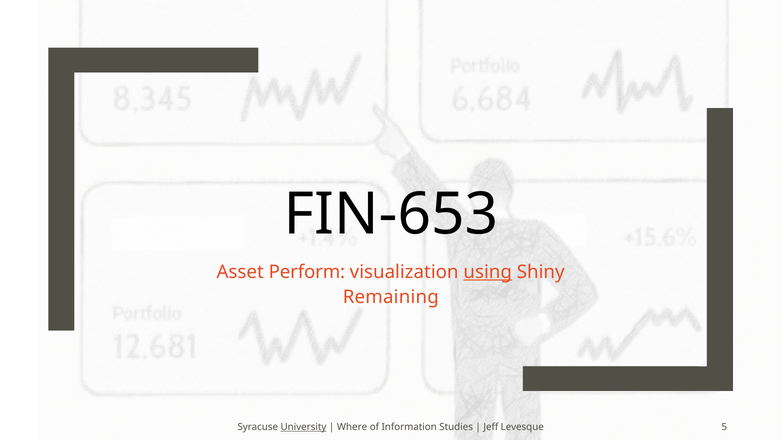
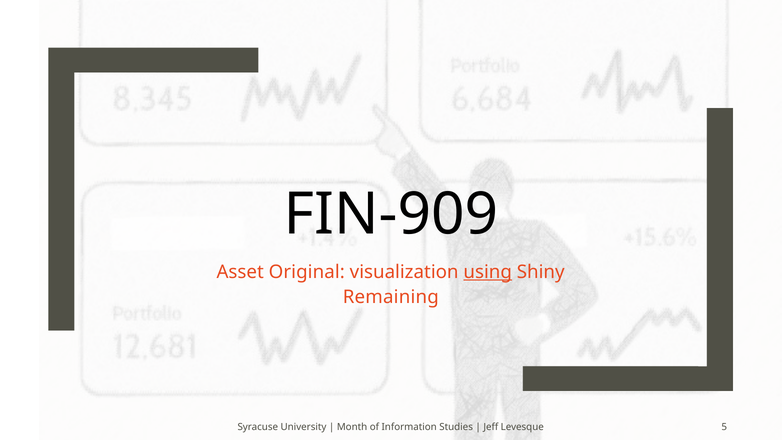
FIN-653: FIN-653 -> FIN-909
Perform: Perform -> Original
University underline: present -> none
Where: Where -> Month
